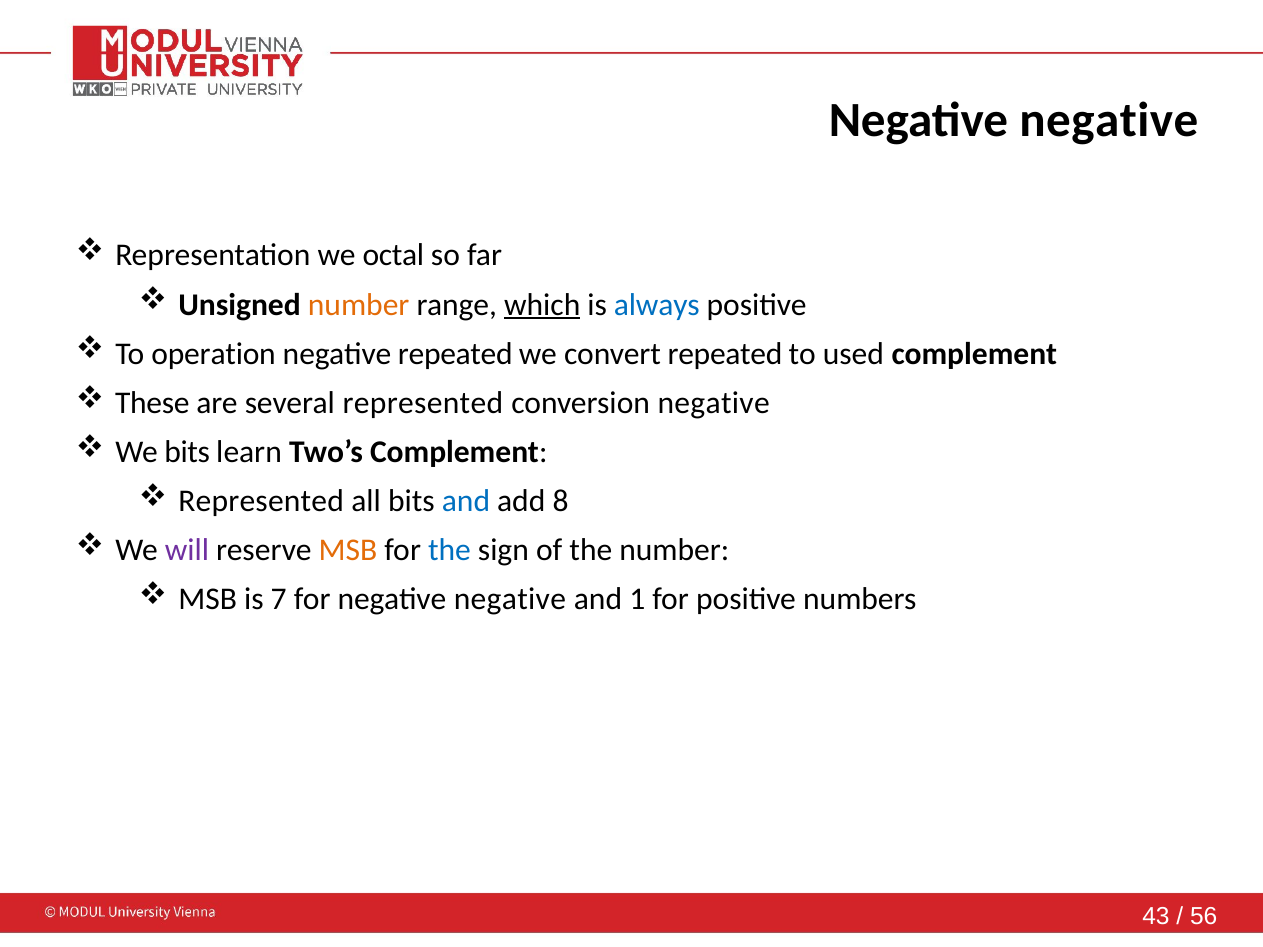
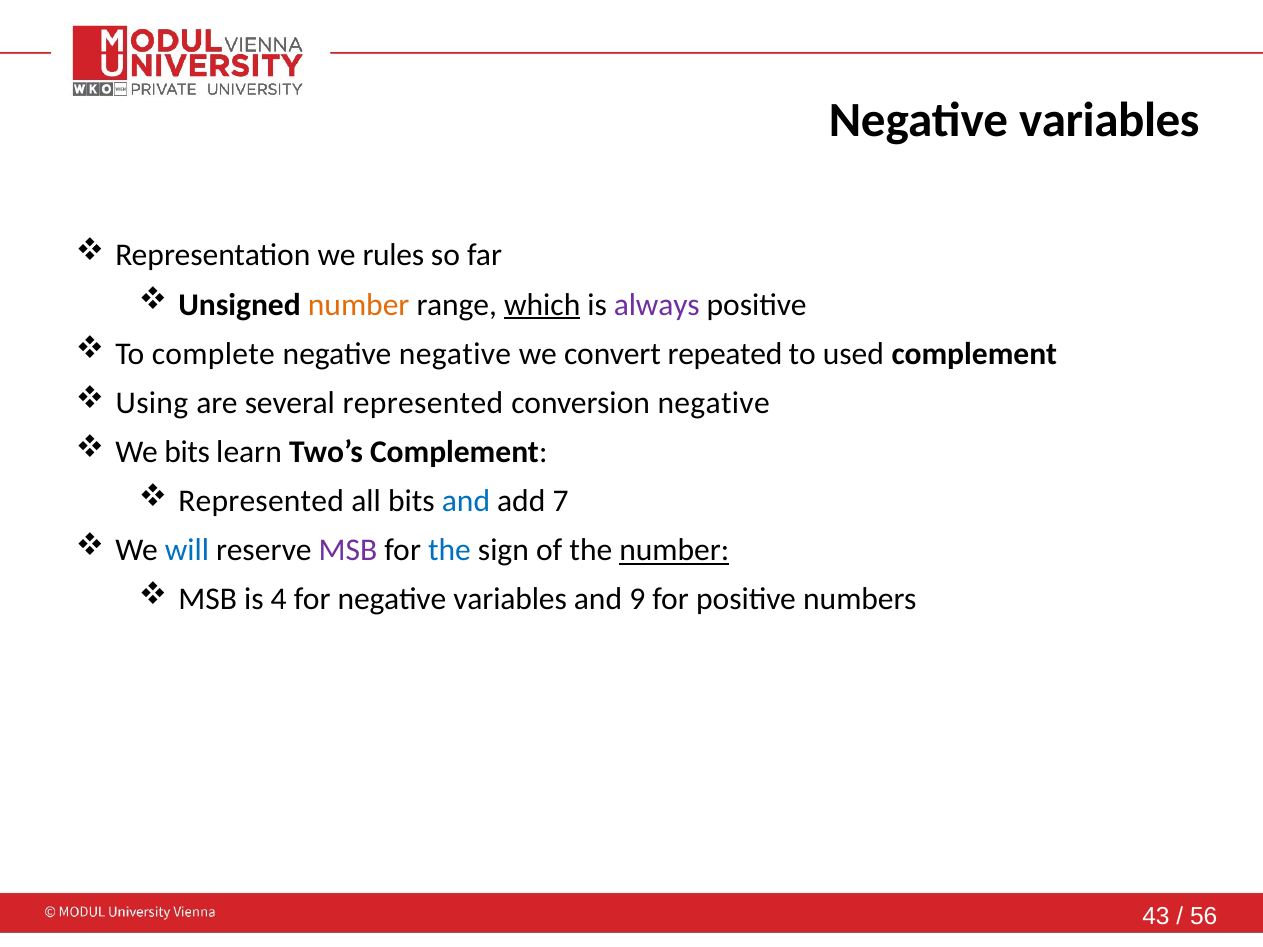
negative at (1109, 120): negative -> variables
octal: octal -> rules
always colour: blue -> purple
operation: operation -> complete
negative repeated: repeated -> negative
These: These -> Using
8: 8 -> 7
will colour: purple -> blue
MSB at (348, 550) colour: orange -> purple
number at (674, 550) underline: none -> present
7: 7 -> 4
for negative negative: negative -> variables
1: 1 -> 9
